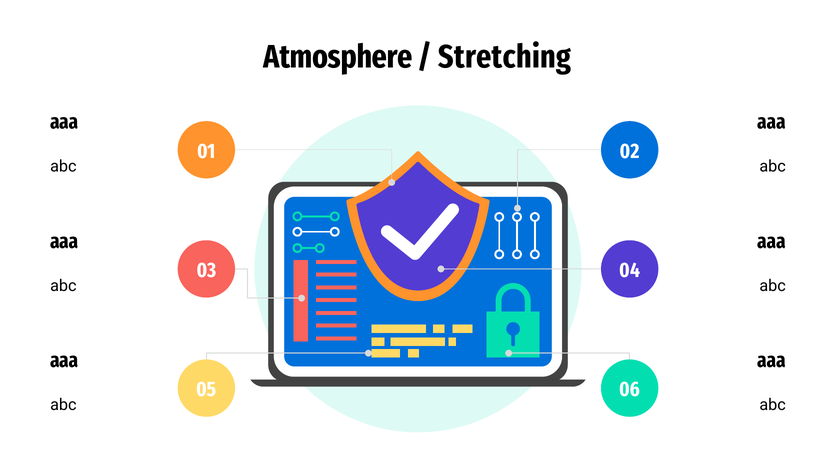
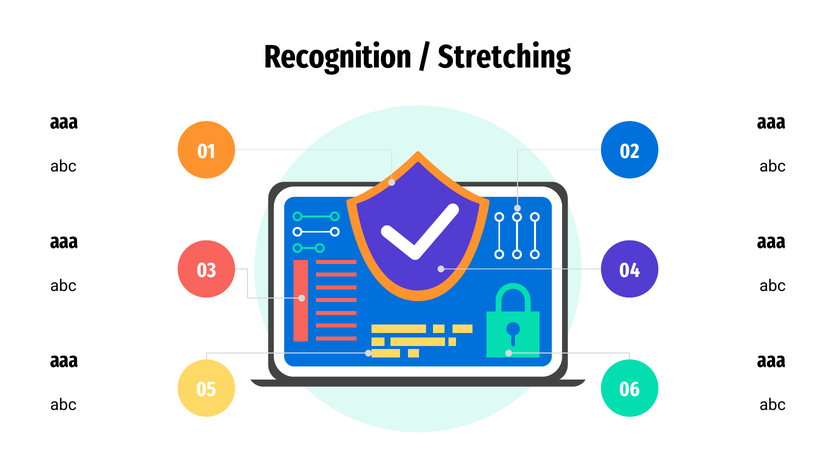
Atmosphere: Atmosphere -> Recognition
